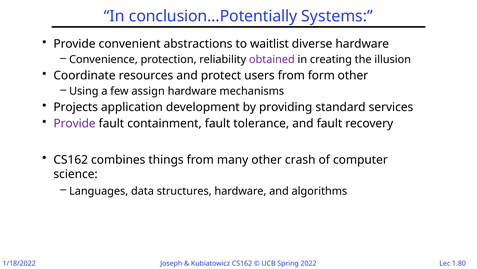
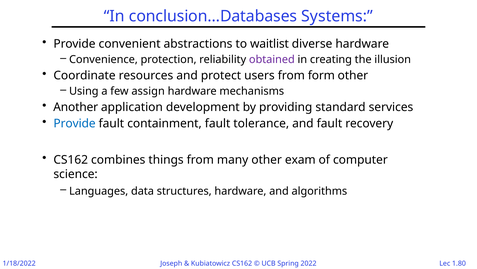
conclusion…Potentially: conclusion…Potentially -> conclusion…Databases
Projects: Projects -> Another
Provide at (75, 123) colour: purple -> blue
crash: crash -> exam
